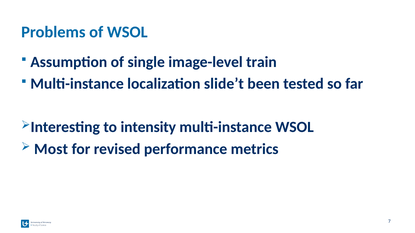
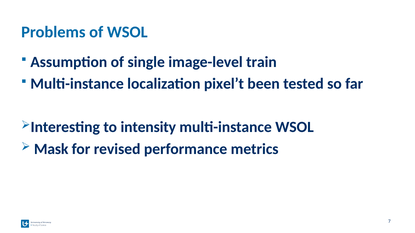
slide’t: slide’t -> pixel’t
Most: Most -> Mask
